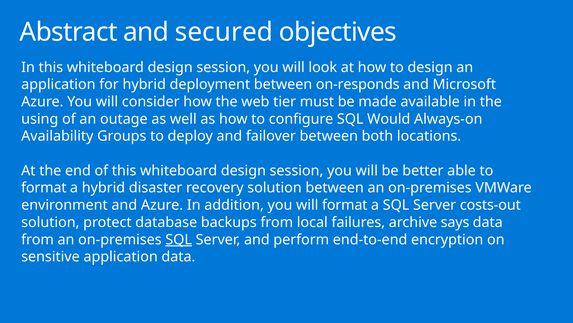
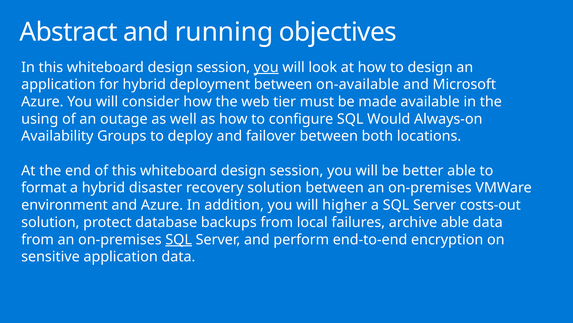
secured: secured -> running
you at (266, 67) underline: none -> present
on-responds: on-responds -> on-available
will format: format -> higher
archive says: says -> able
